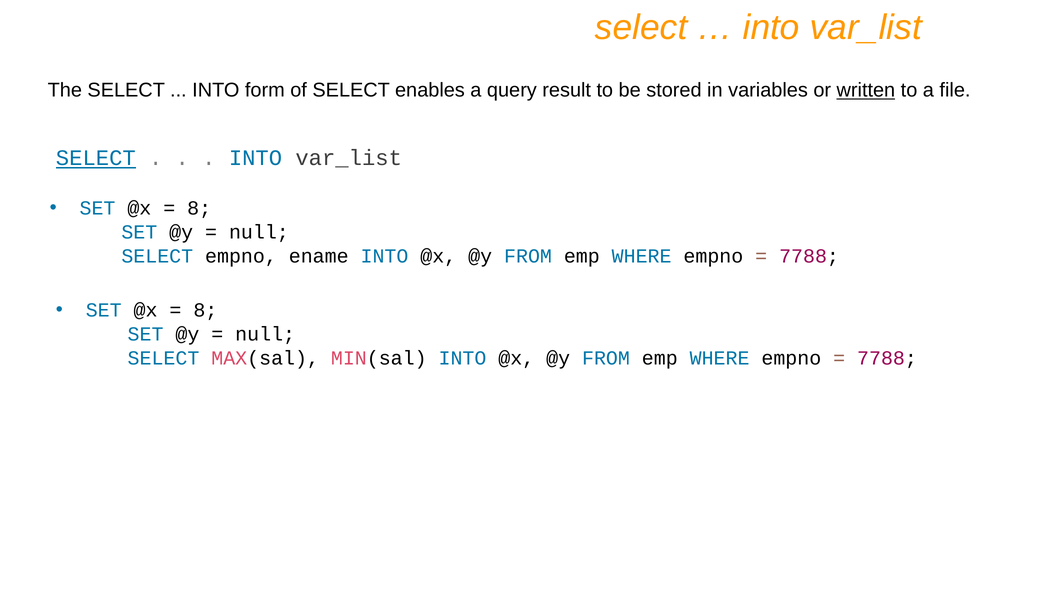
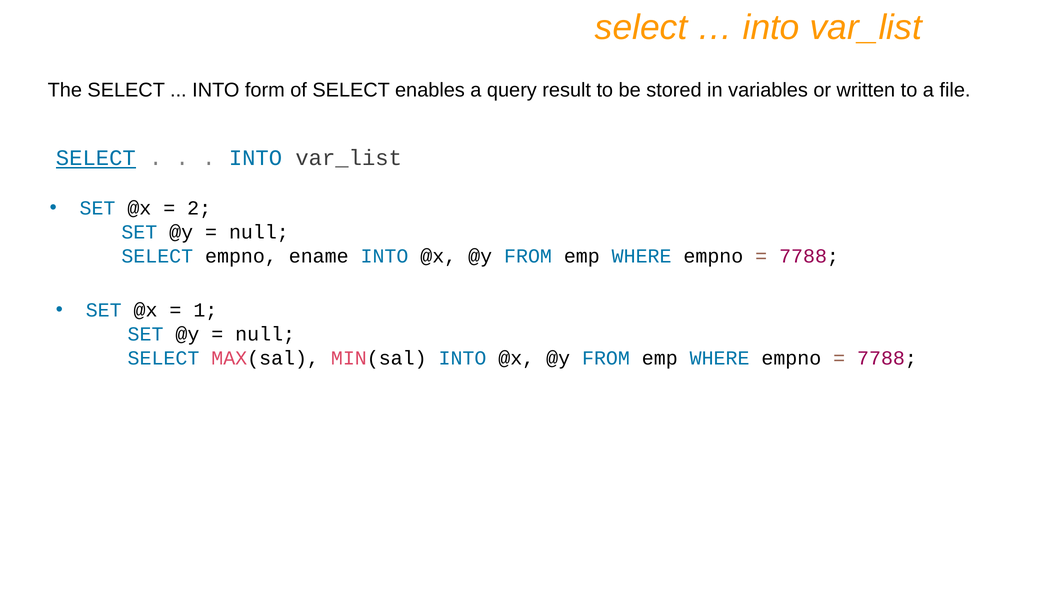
written underline: present -> none
8 at (199, 208): 8 -> 2
8 at (205, 310): 8 -> 1
